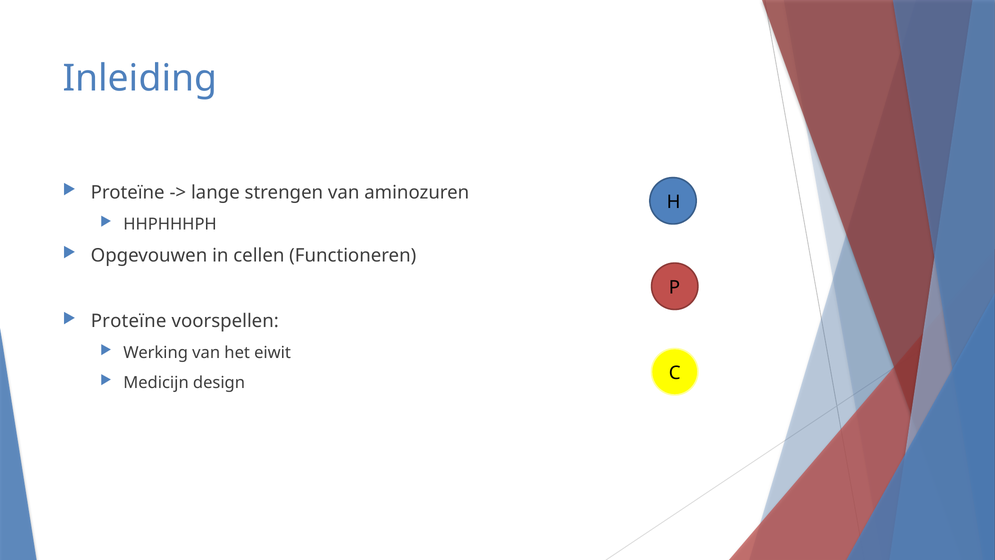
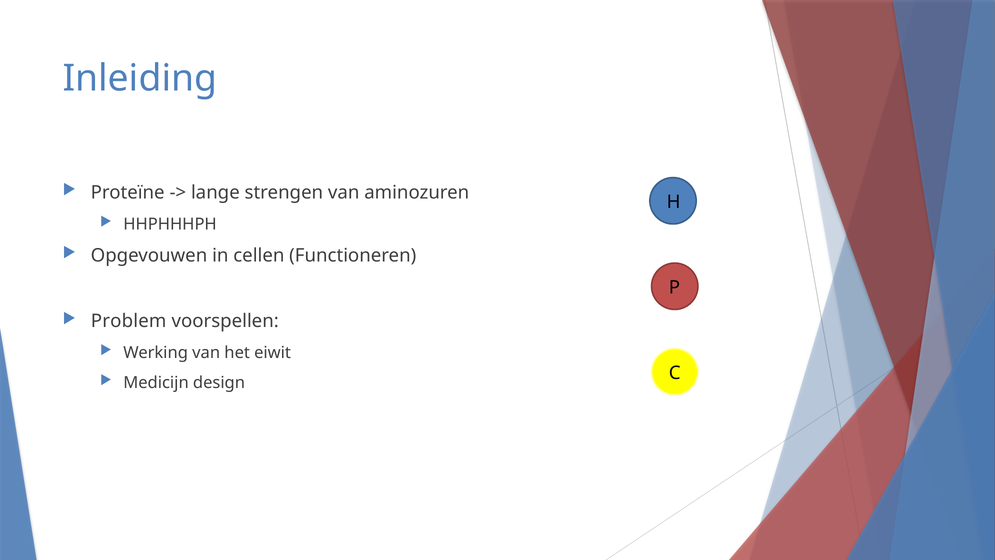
Proteïne at (129, 321): Proteïne -> Problem
